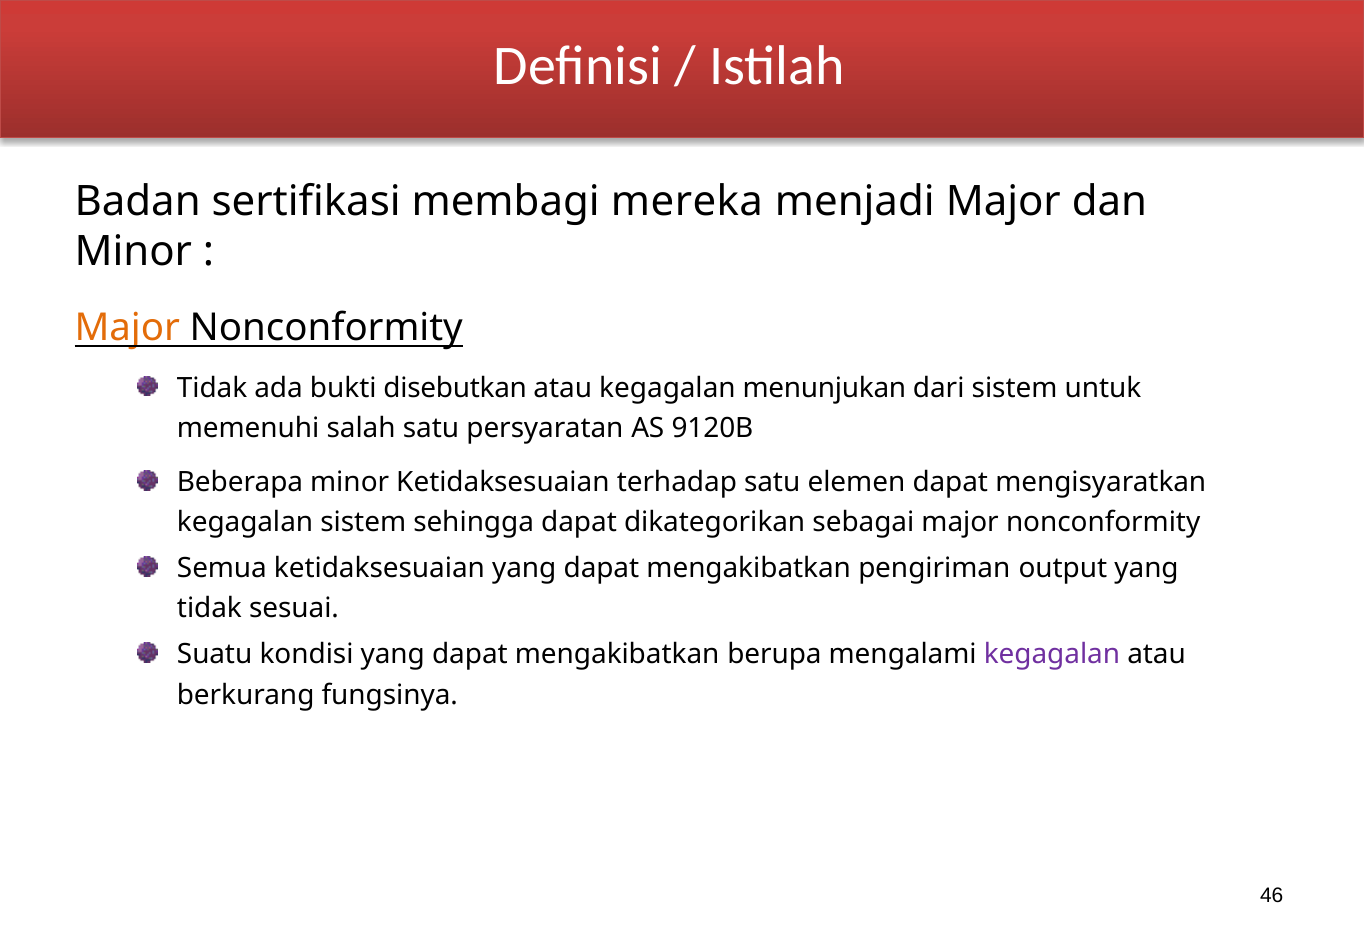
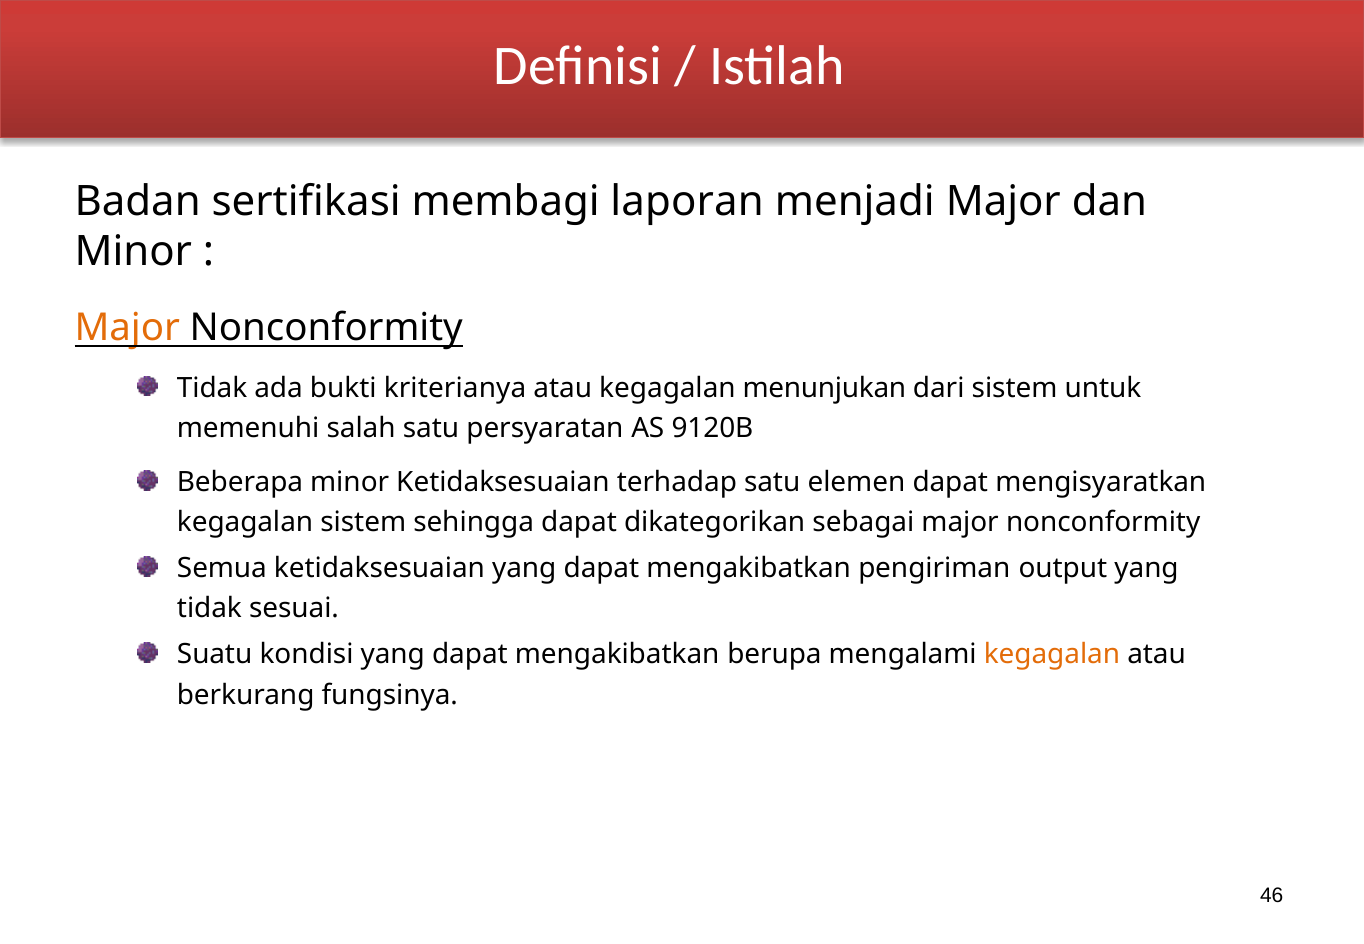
mereka: mereka -> laporan
disebutkan: disebutkan -> kriterianya
kegagalan at (1052, 655) colour: purple -> orange
